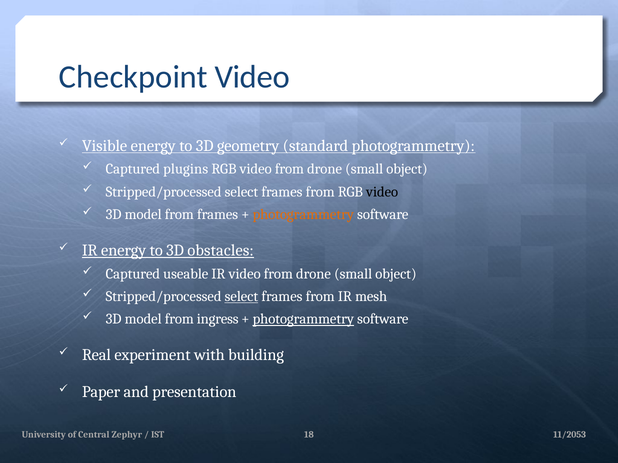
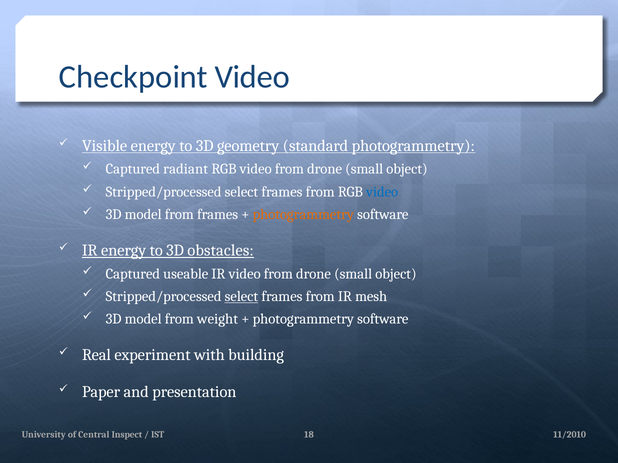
plugins: plugins -> radiant
video at (382, 192) colour: black -> blue
ingress: ingress -> weight
photogrammetry at (303, 319) underline: present -> none
Zephyr: Zephyr -> Inspect
11/2053: 11/2053 -> 11/2010
